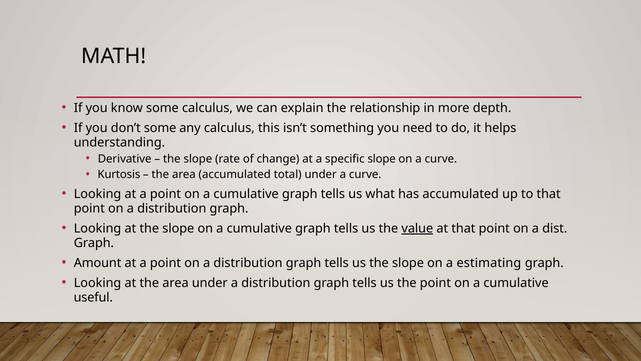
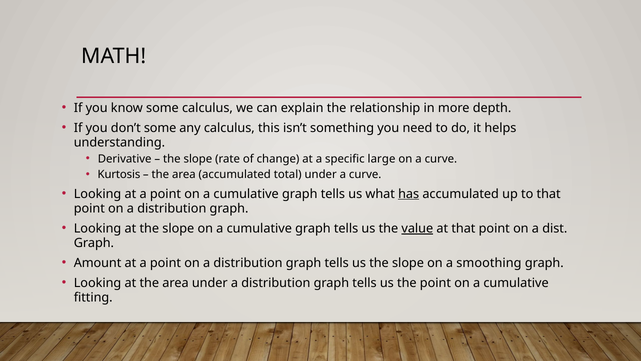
specific slope: slope -> large
has underline: none -> present
estimating: estimating -> smoothing
useful: useful -> fitting
